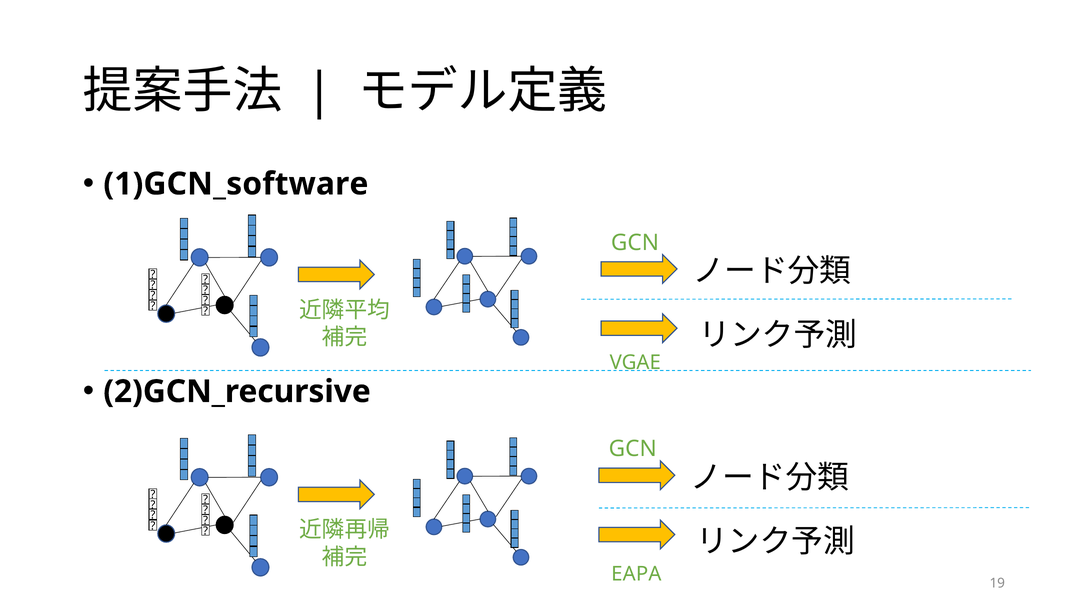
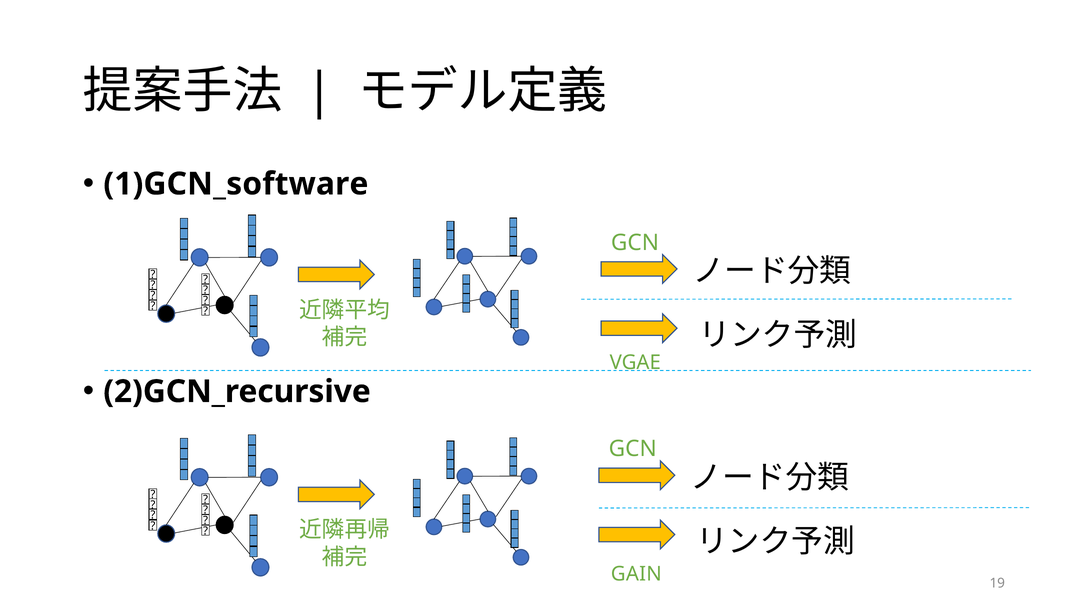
EAPA: EAPA -> GAIN
